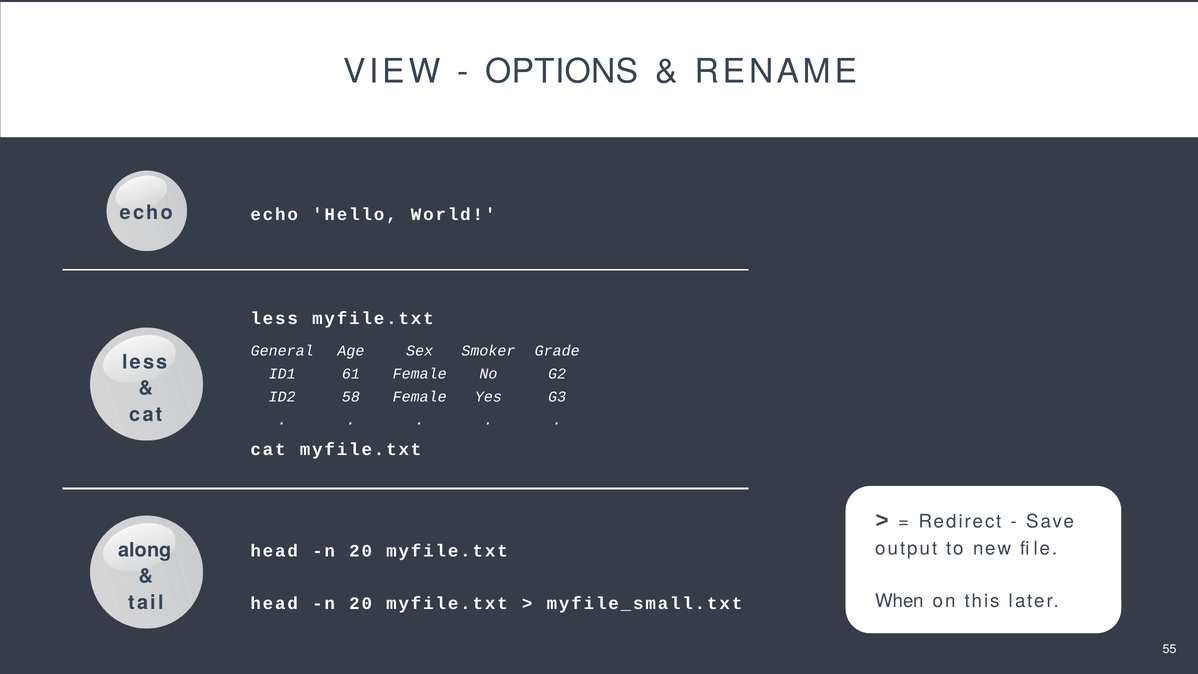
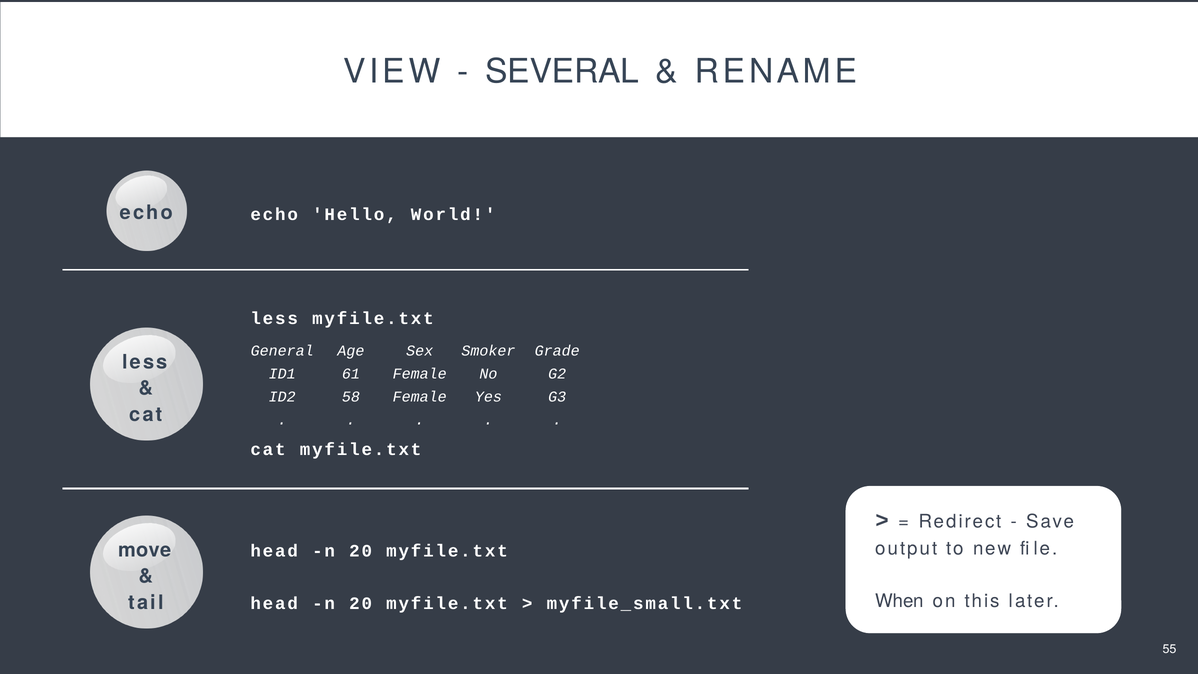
OPTIONS: OPTIONS -> SEVERAL
along: along -> move
